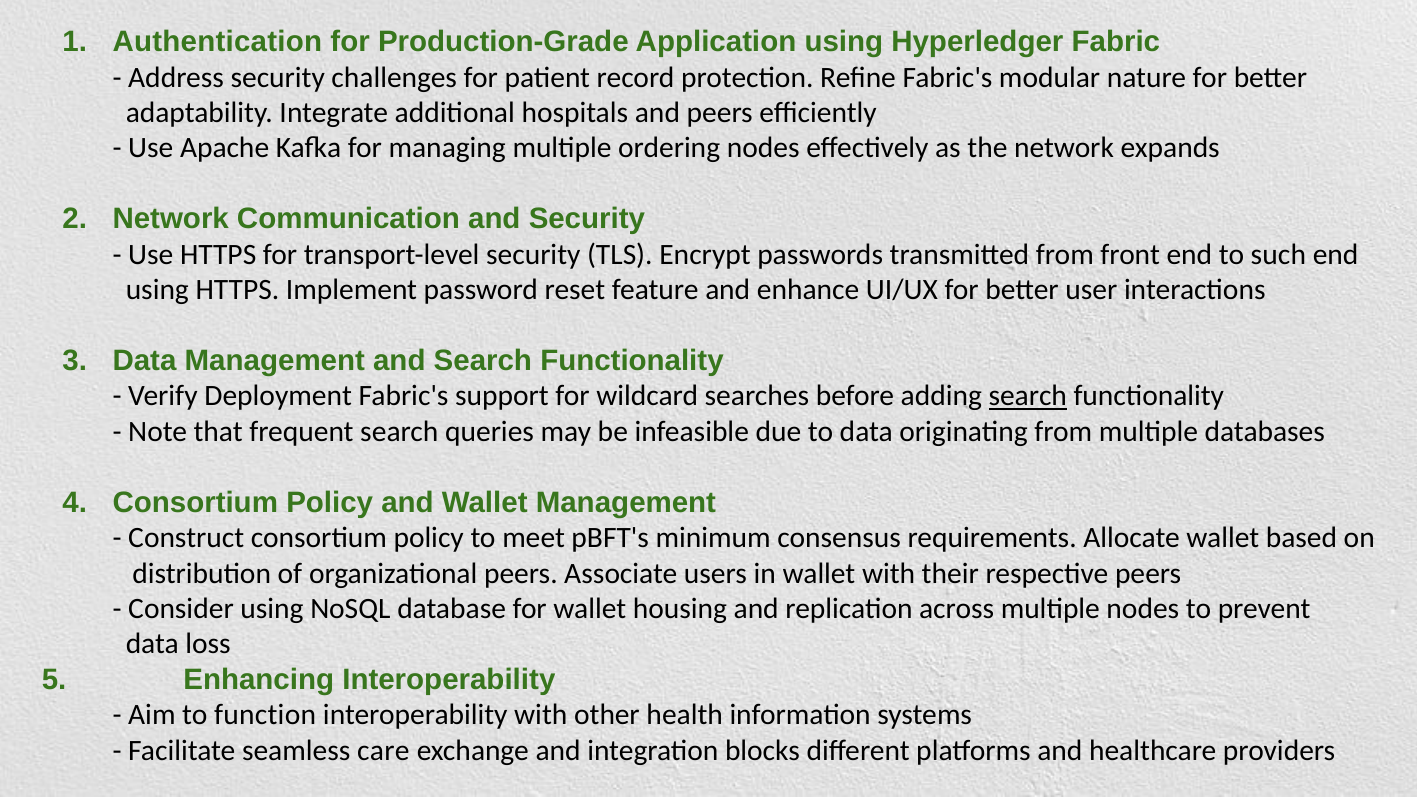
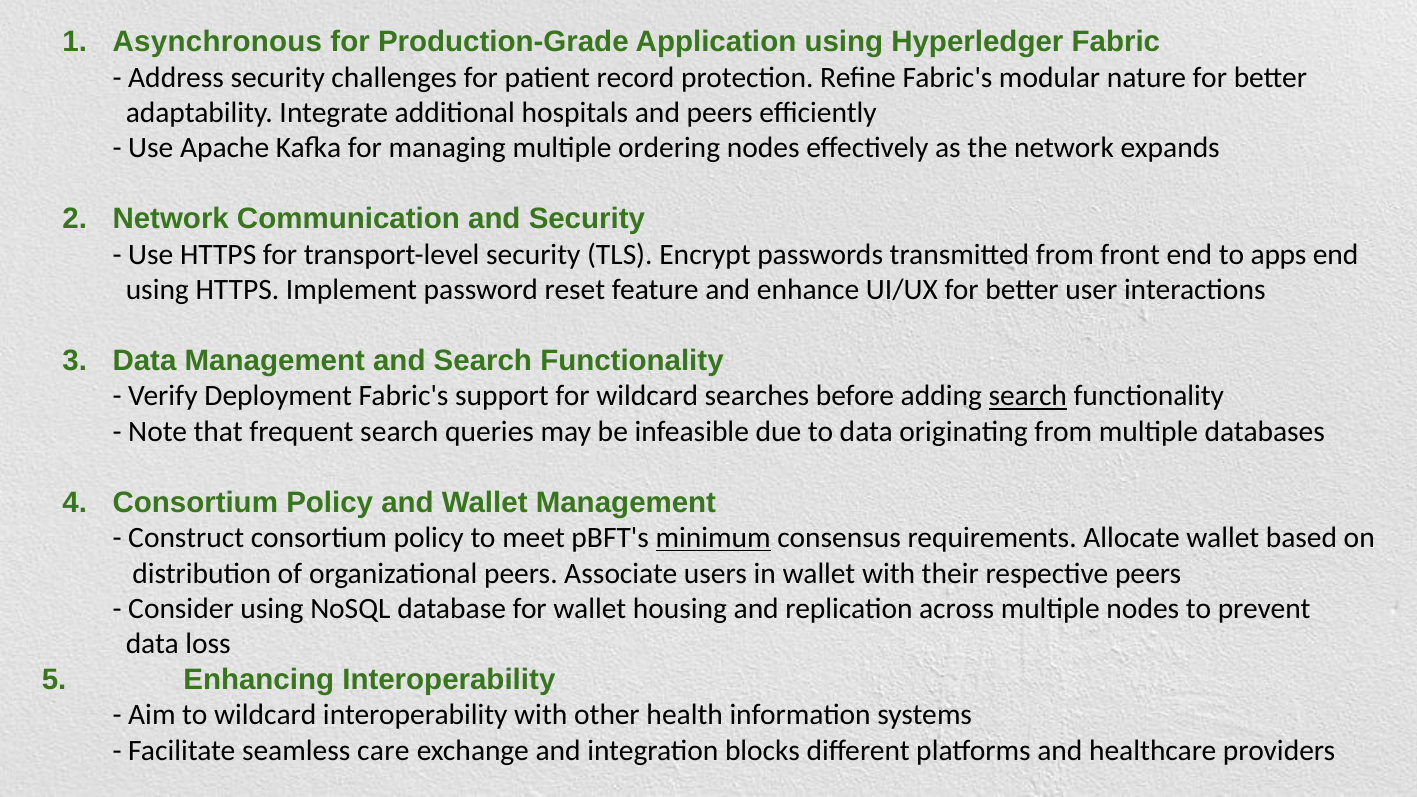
Authentication: Authentication -> Asynchronous
such: such -> apps
minimum underline: none -> present
to function: function -> wildcard
